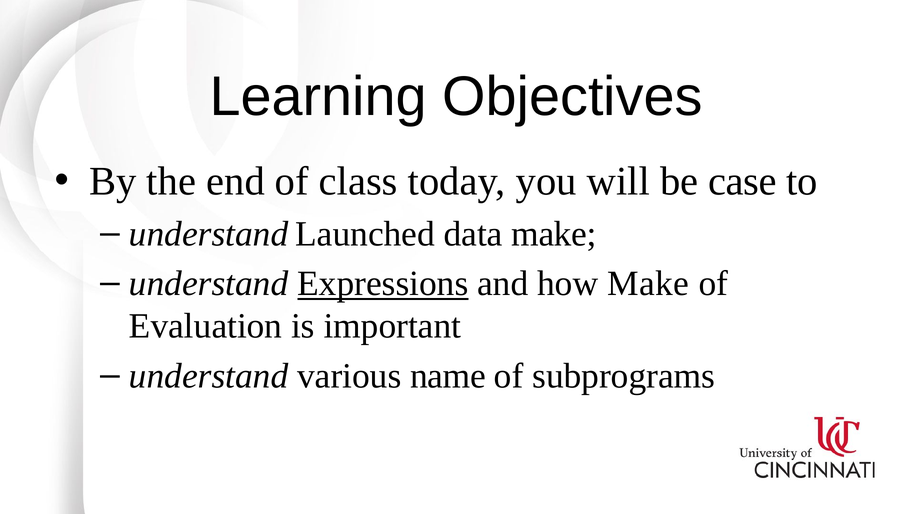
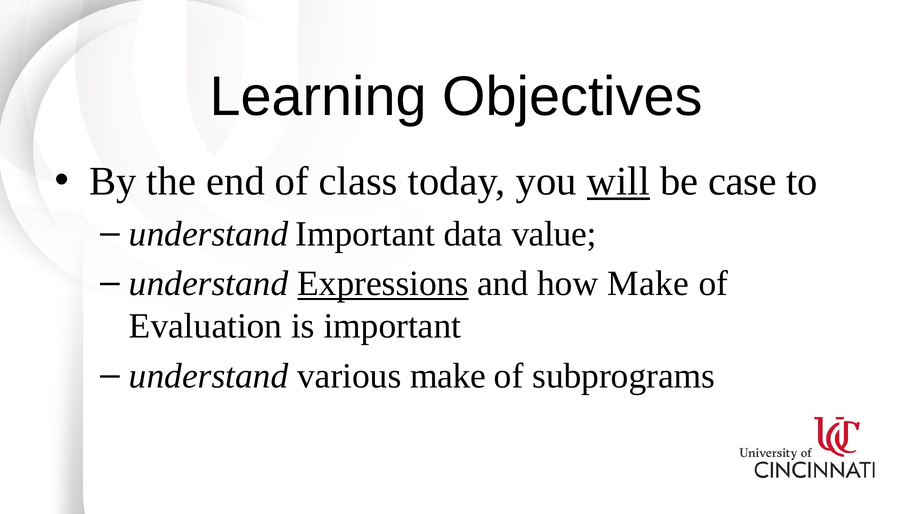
will underline: none -> present
understand Launched: Launched -> Important
data make: make -> value
various name: name -> make
